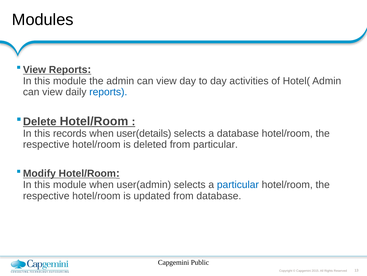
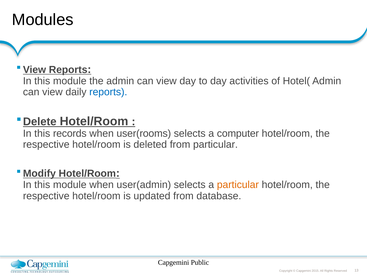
user(details: user(details -> user(rooms
a database: database -> computer
particular at (238, 184) colour: blue -> orange
